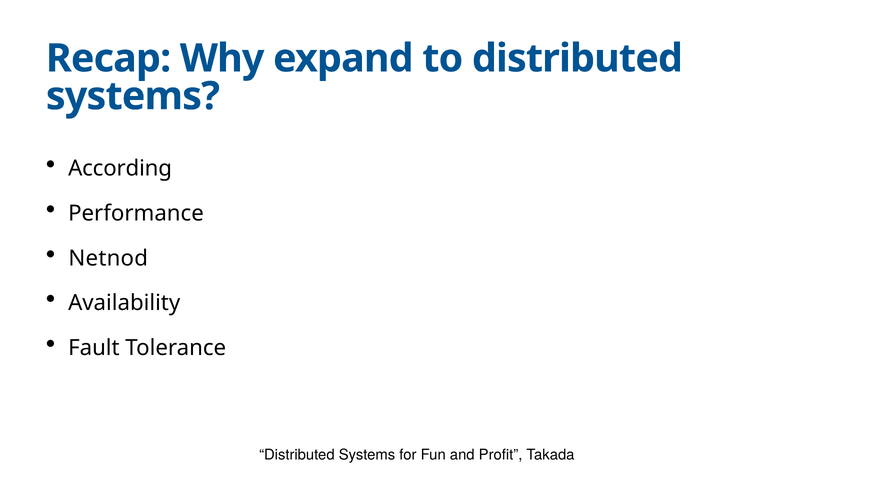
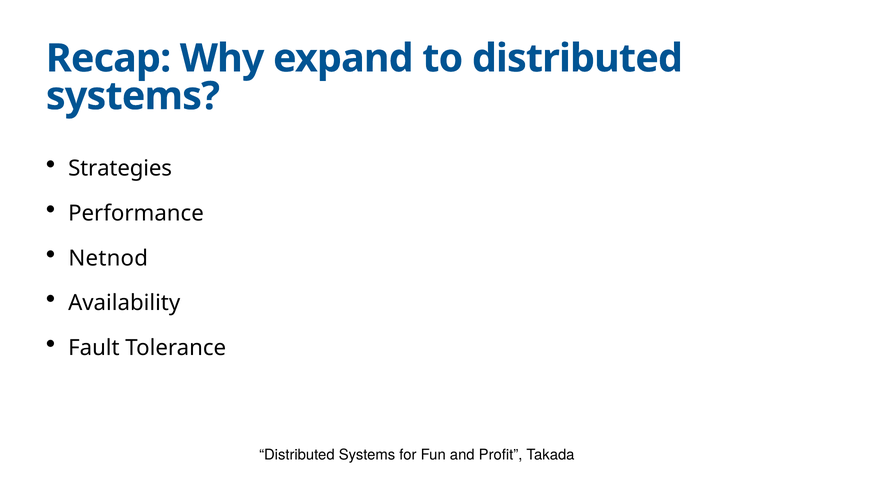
According: According -> Strategies
